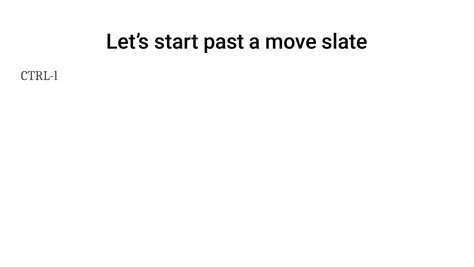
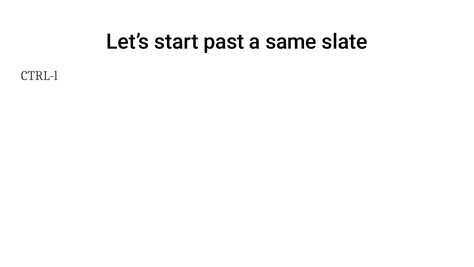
move: move -> same
